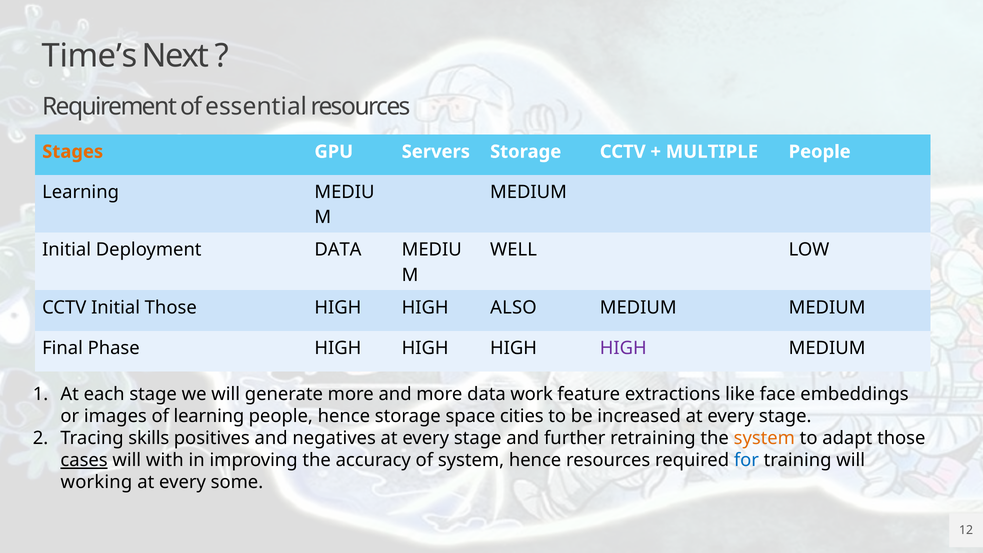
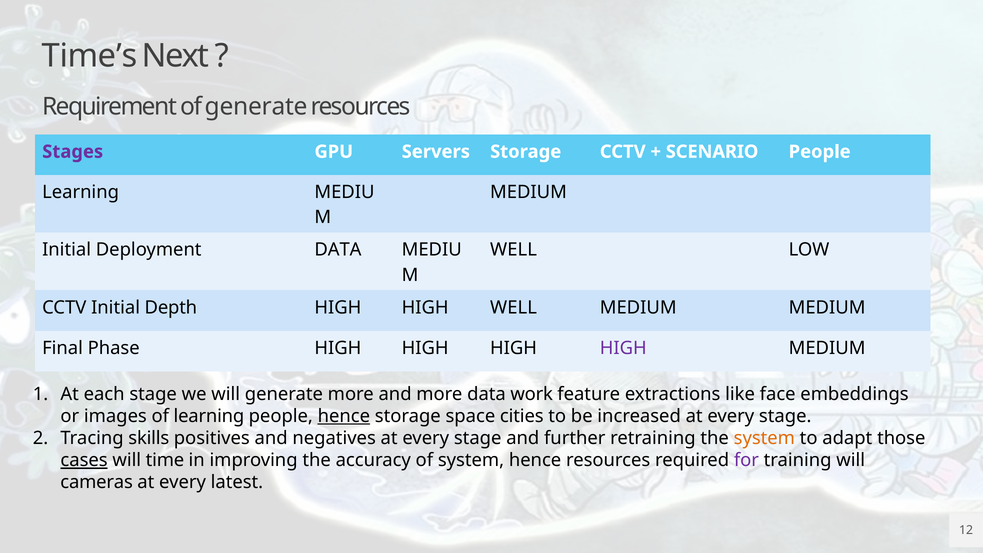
of essential: essential -> generate
Stages colour: orange -> purple
MULTIPLE: MULTIPLE -> SCENARIO
Initial Those: Those -> Depth
HIGH ALSO: ALSO -> WELL
hence at (344, 416) underline: none -> present
with: with -> time
for colour: blue -> purple
working: working -> cameras
some: some -> latest
